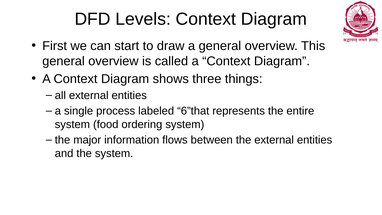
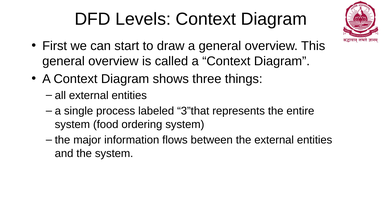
6”that: 6”that -> 3”that
